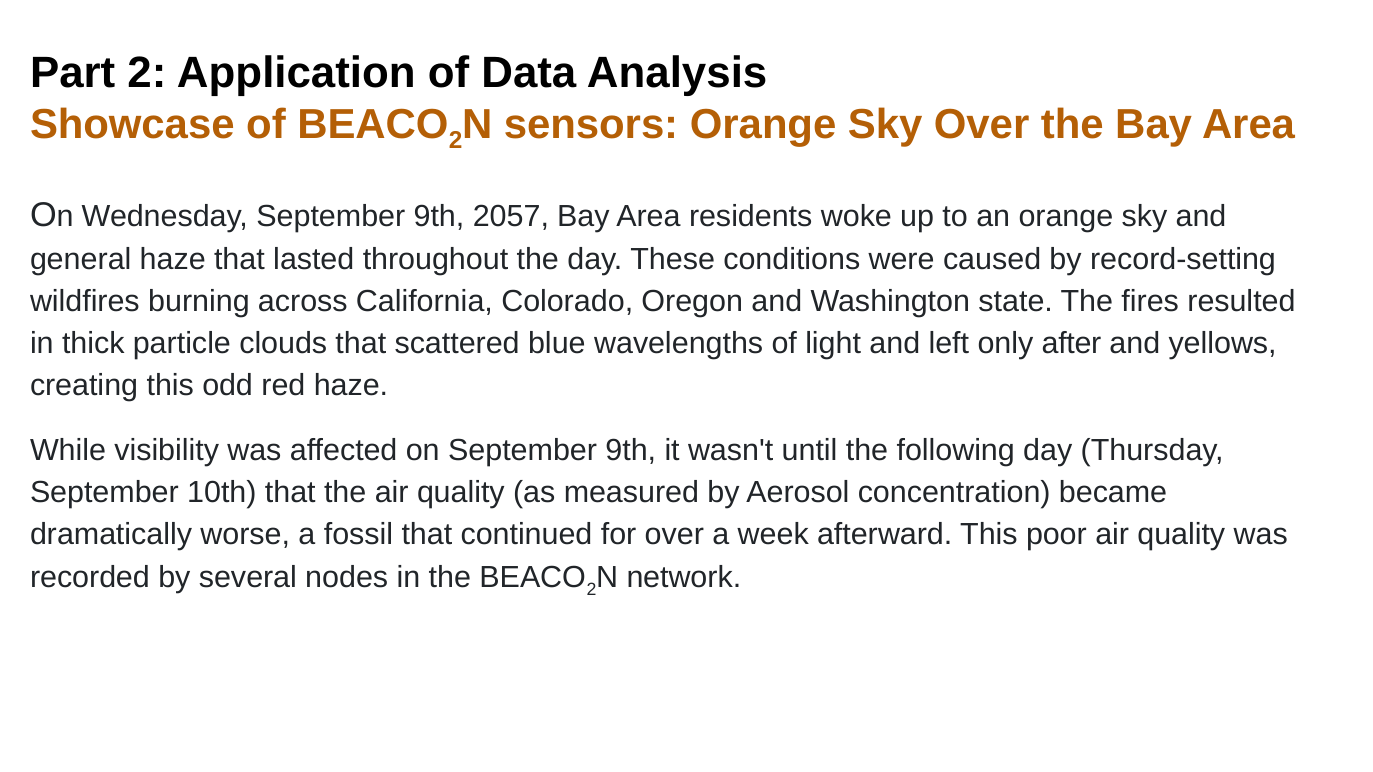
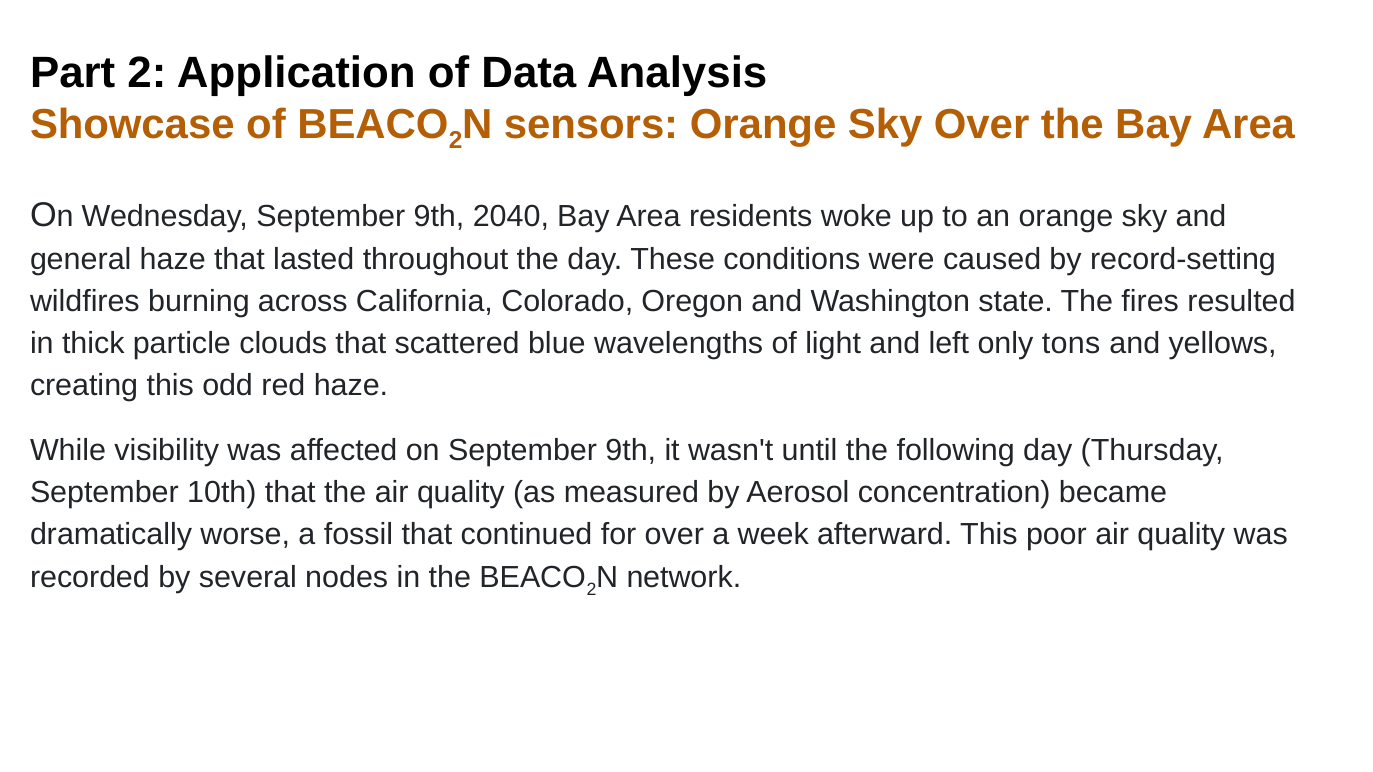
2057: 2057 -> 2040
after: after -> tons
